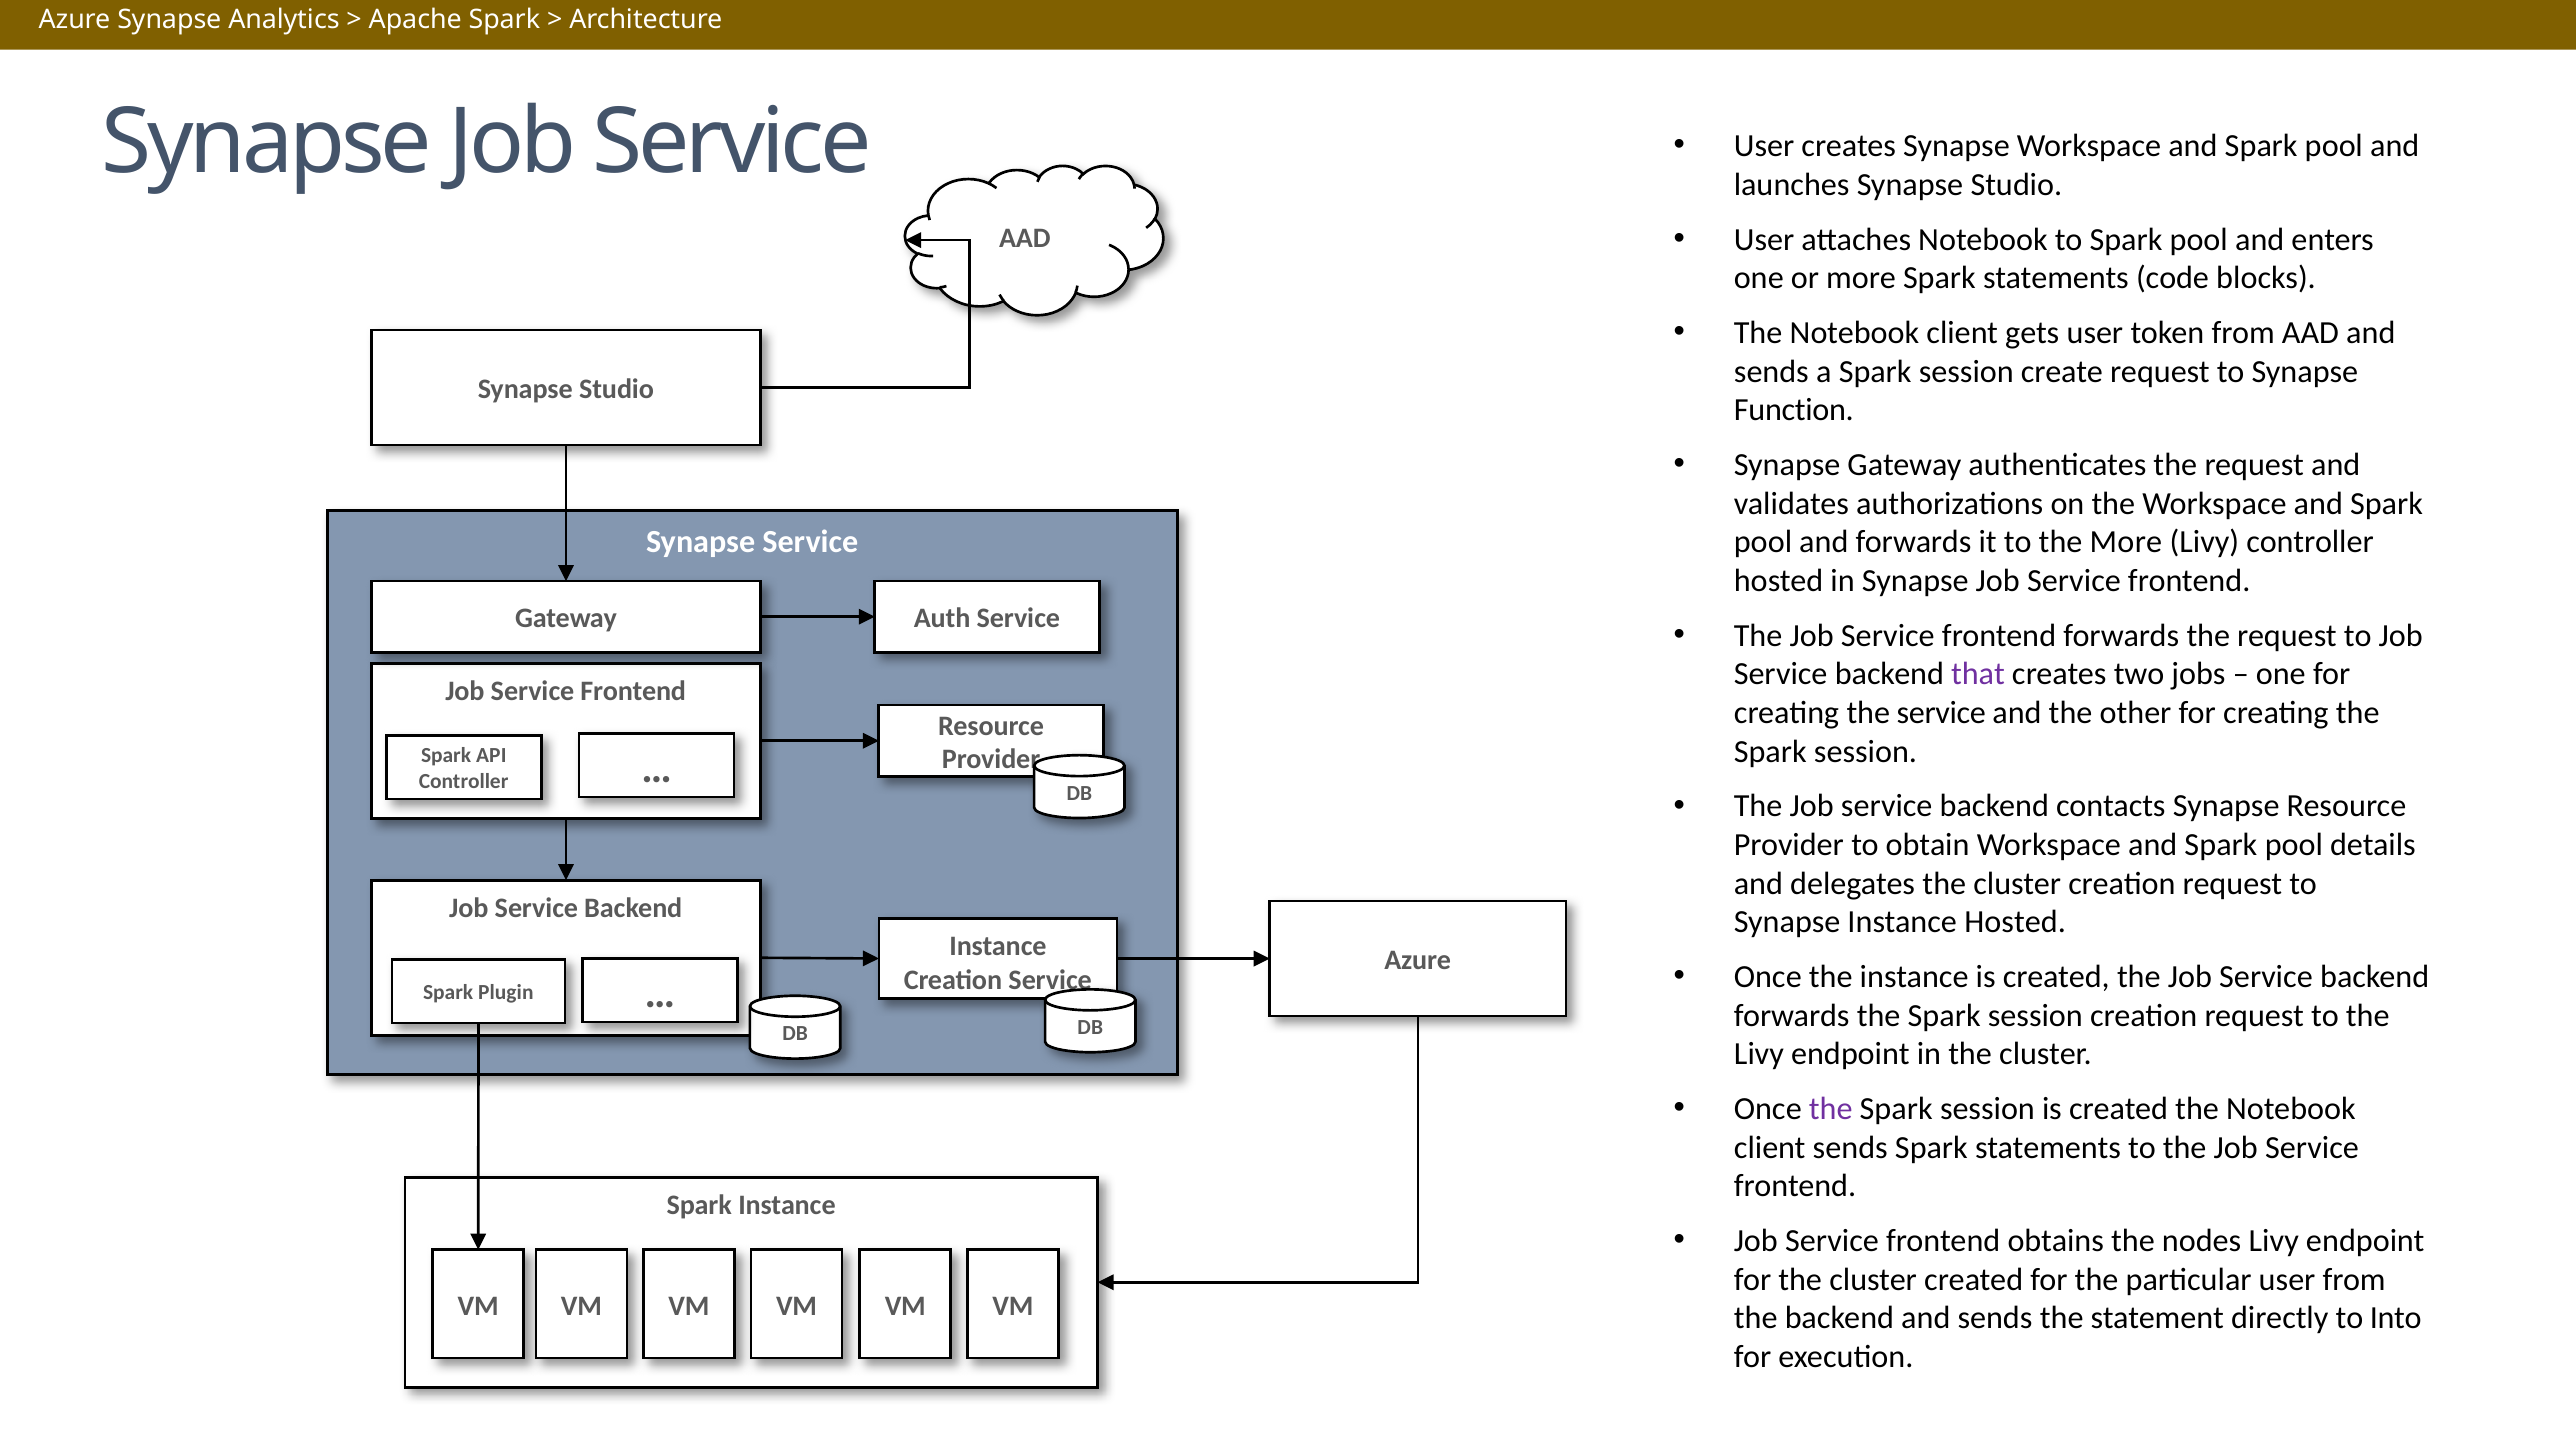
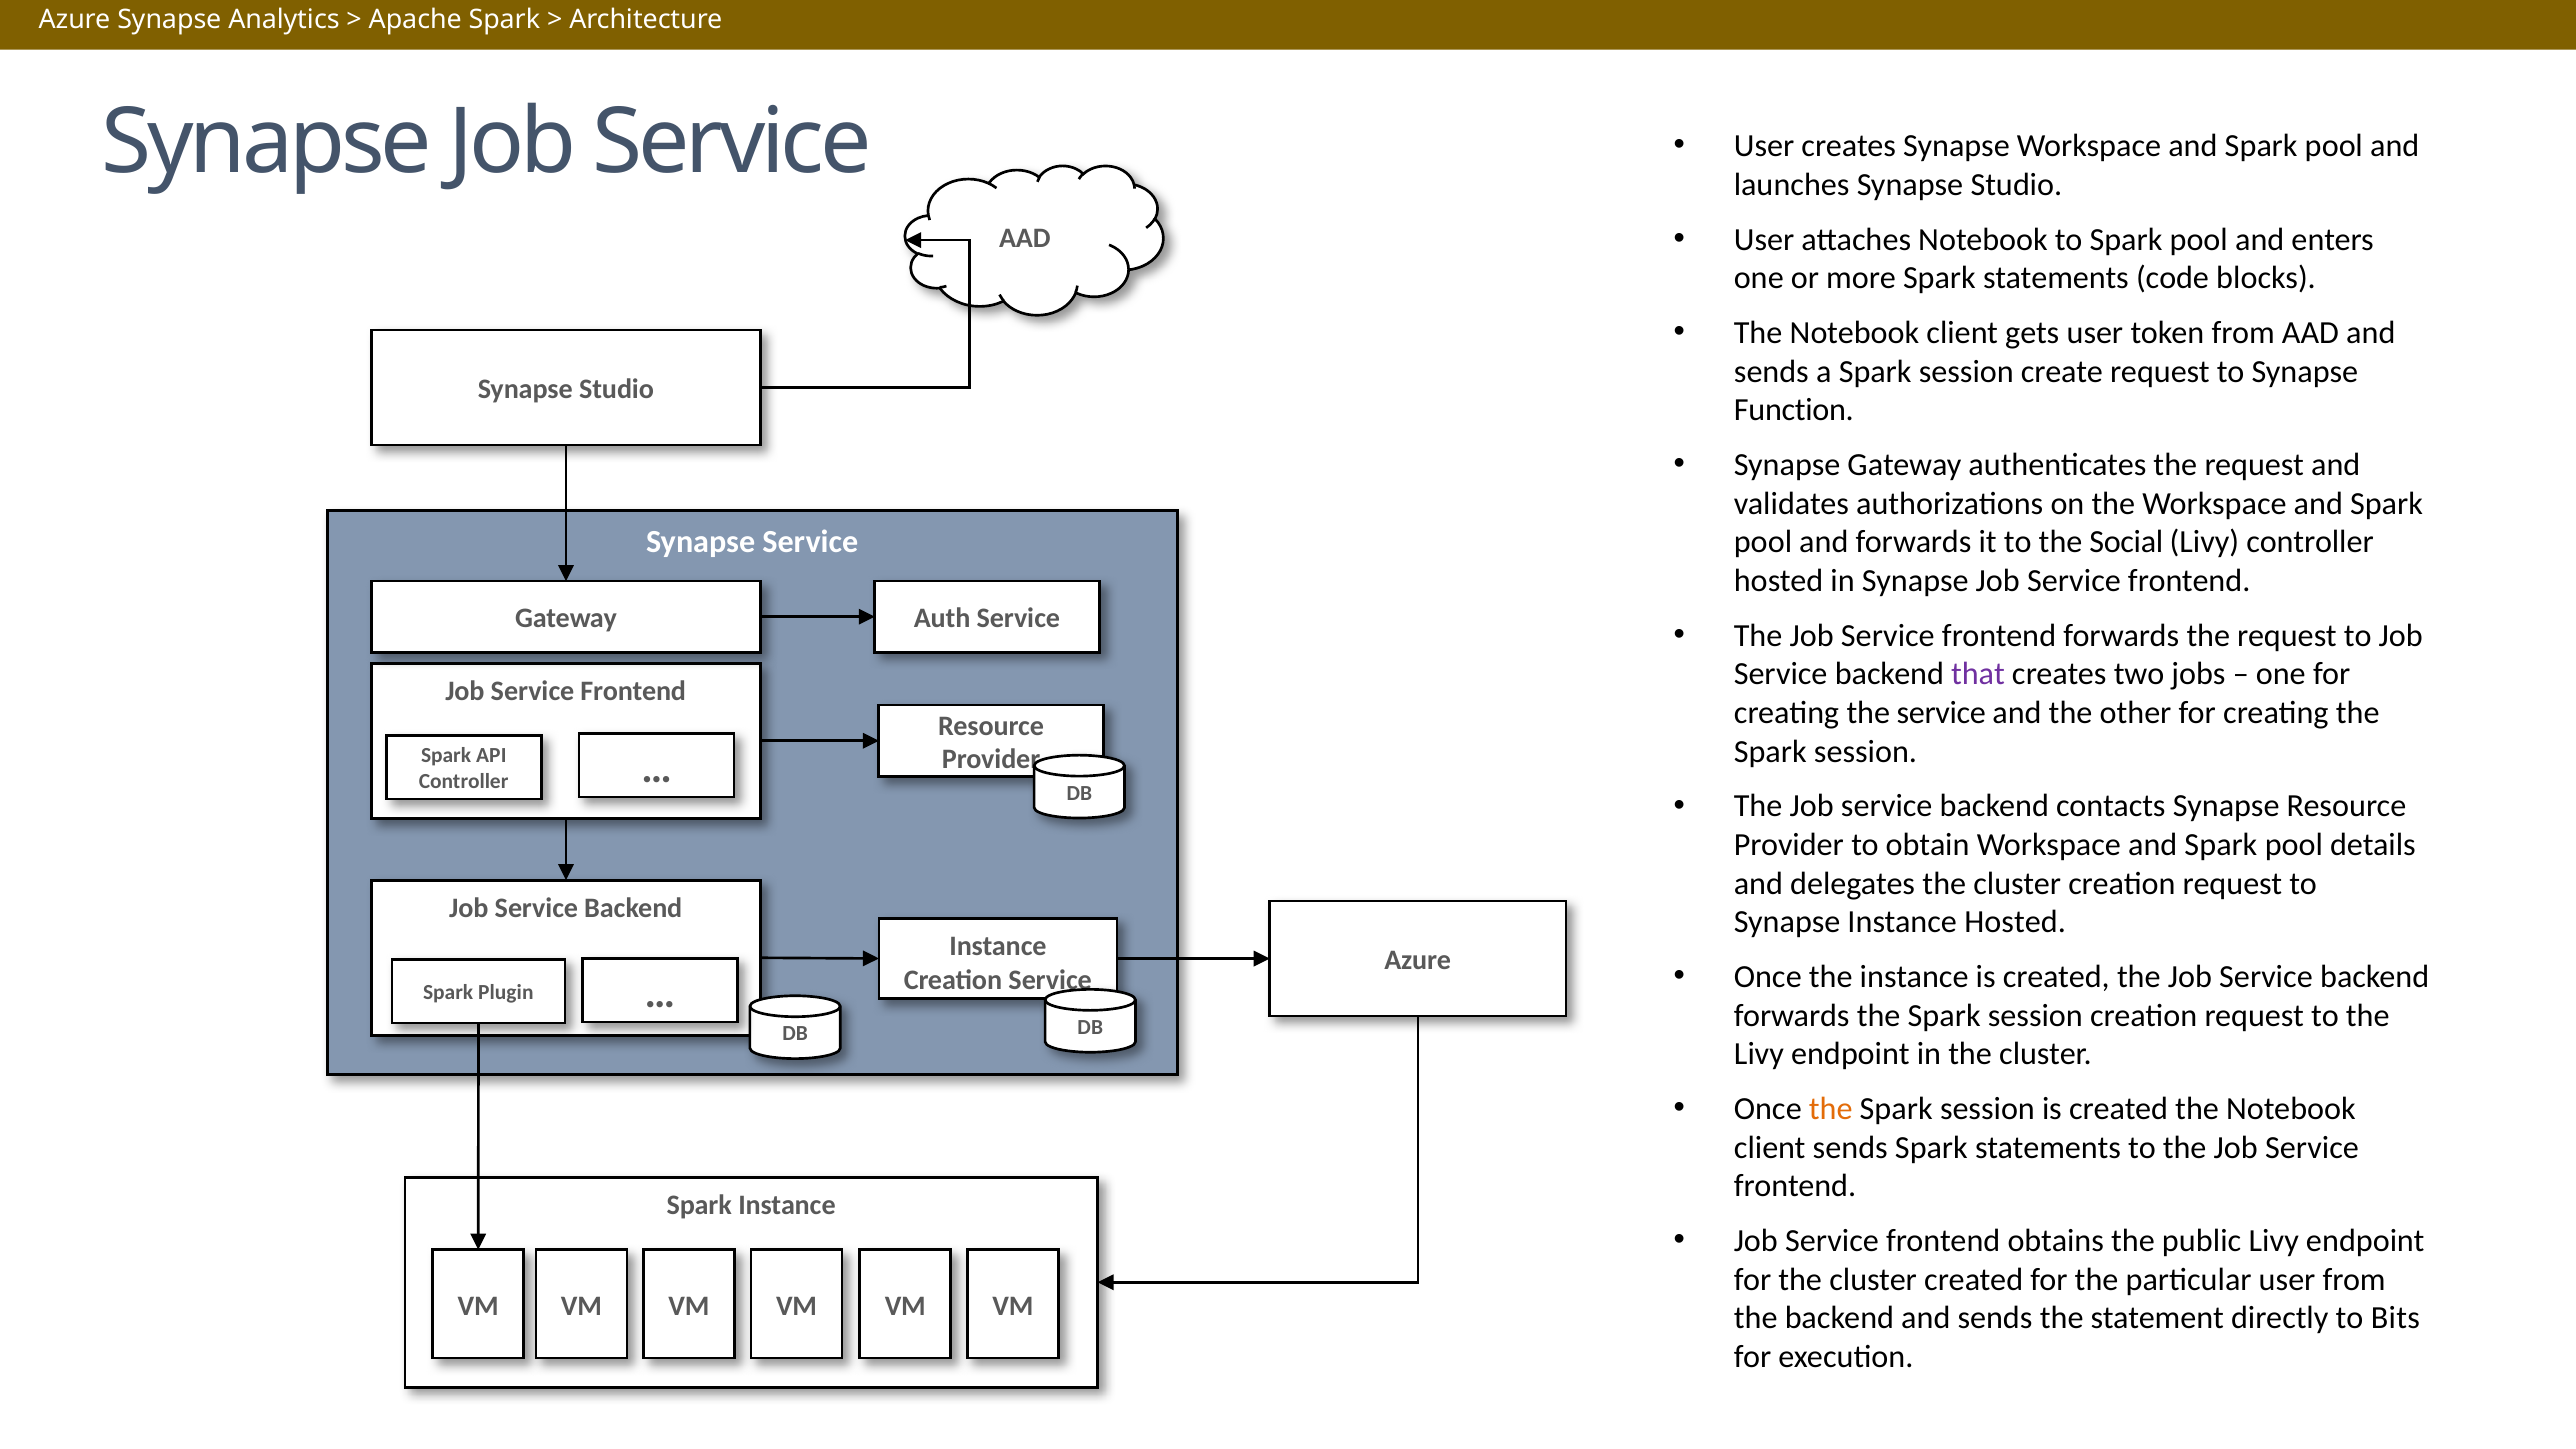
the More: More -> Social
the at (1831, 1109) colour: purple -> orange
nodes: nodes -> public
Into: Into -> Bits
